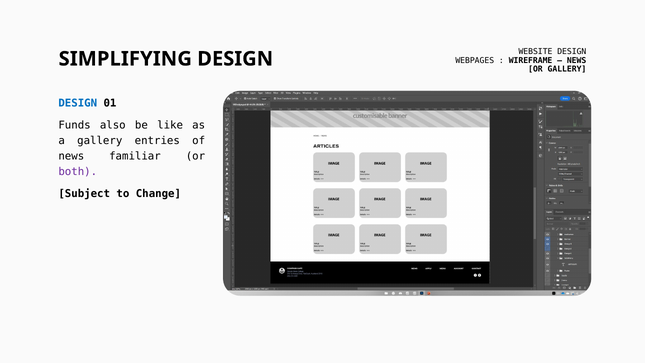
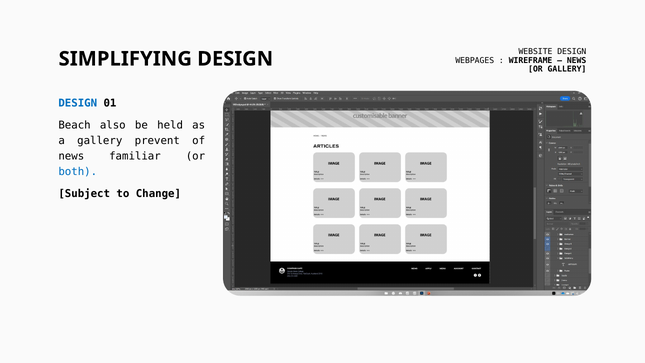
Funds: Funds -> Beach
like: like -> held
entries: entries -> prevent
both colour: purple -> blue
